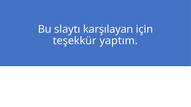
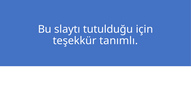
karşılayan: karşılayan -> tutulduğu
yaptım: yaptım -> tanımlı
